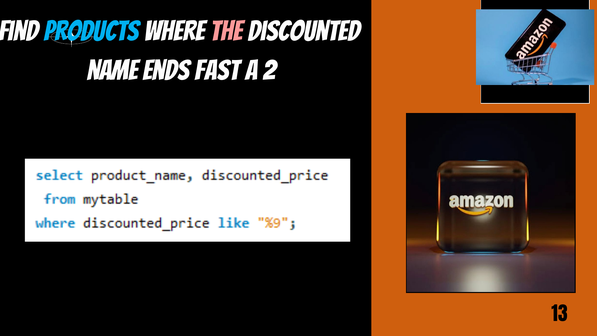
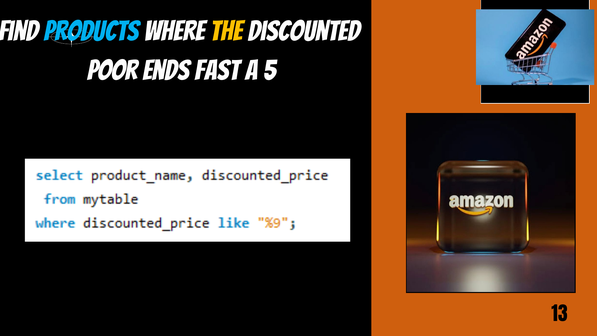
the colour: pink -> yellow
name: name -> poor
2: 2 -> 5
